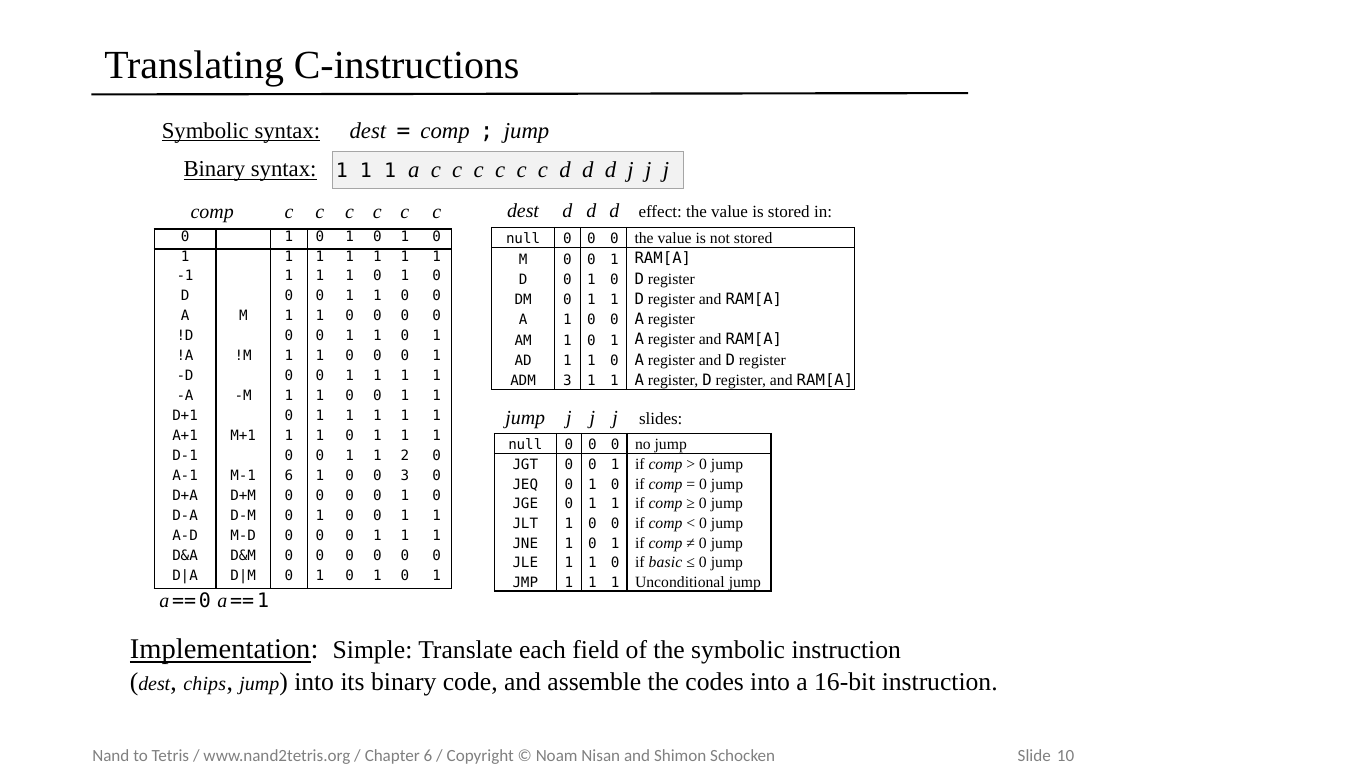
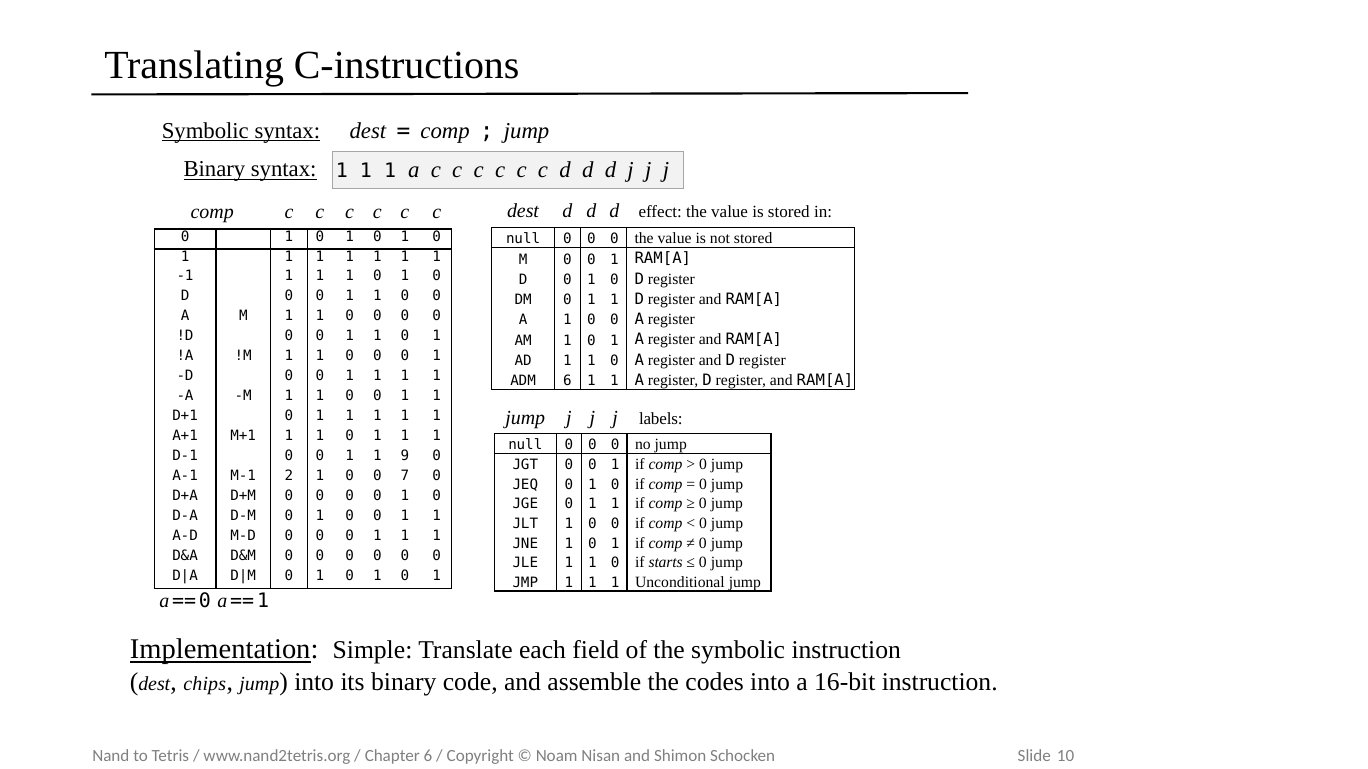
ADM 3: 3 -> 6
slides: slides -> labels
2: 2 -> 9
M-1 6: 6 -> 2
0 3: 3 -> 7
basic: basic -> starts
